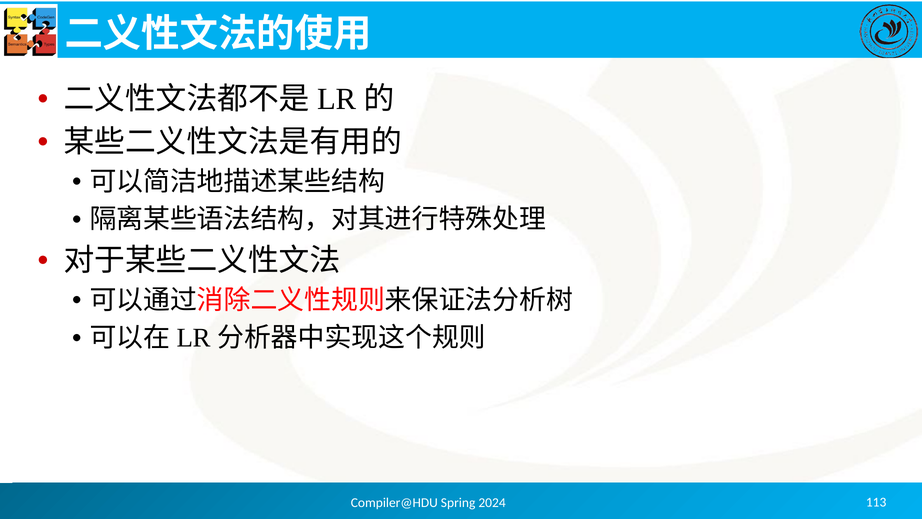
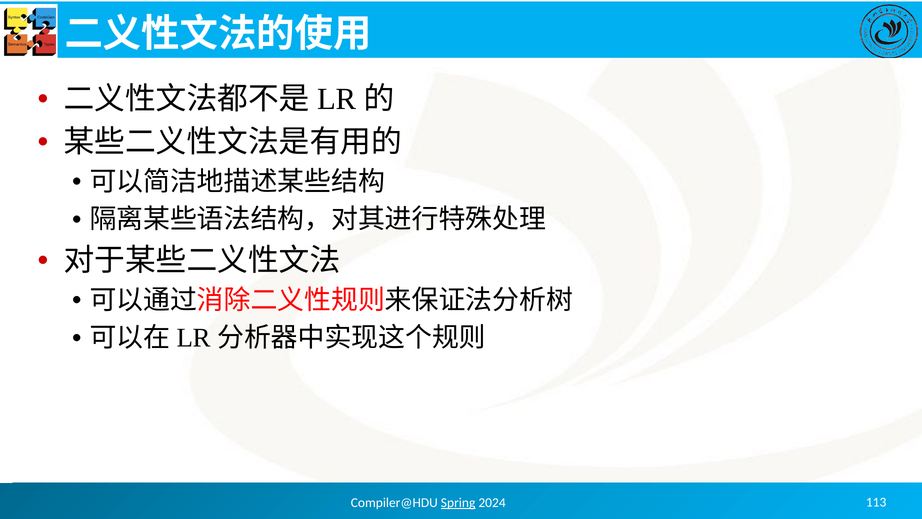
Spring underline: none -> present
